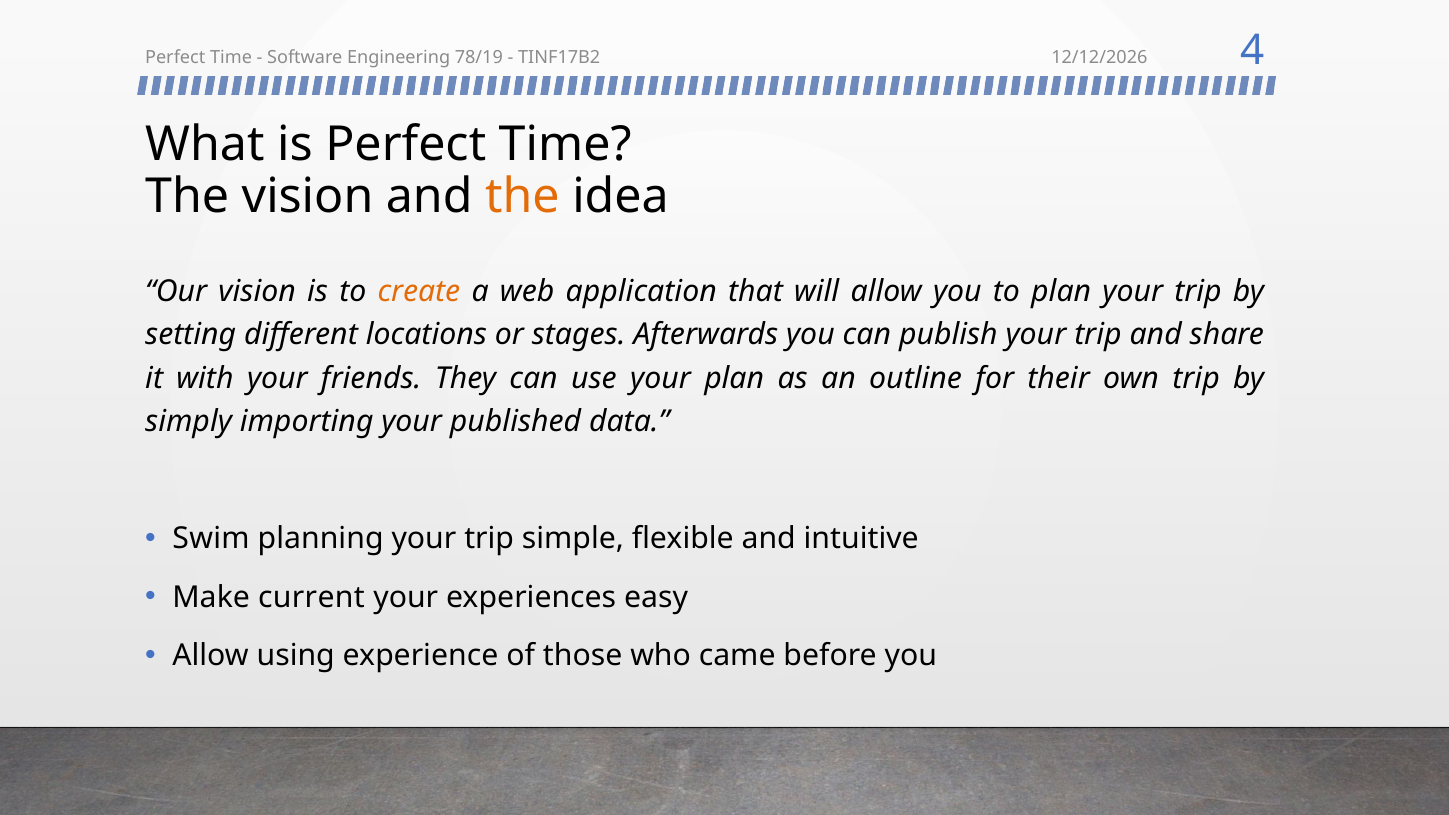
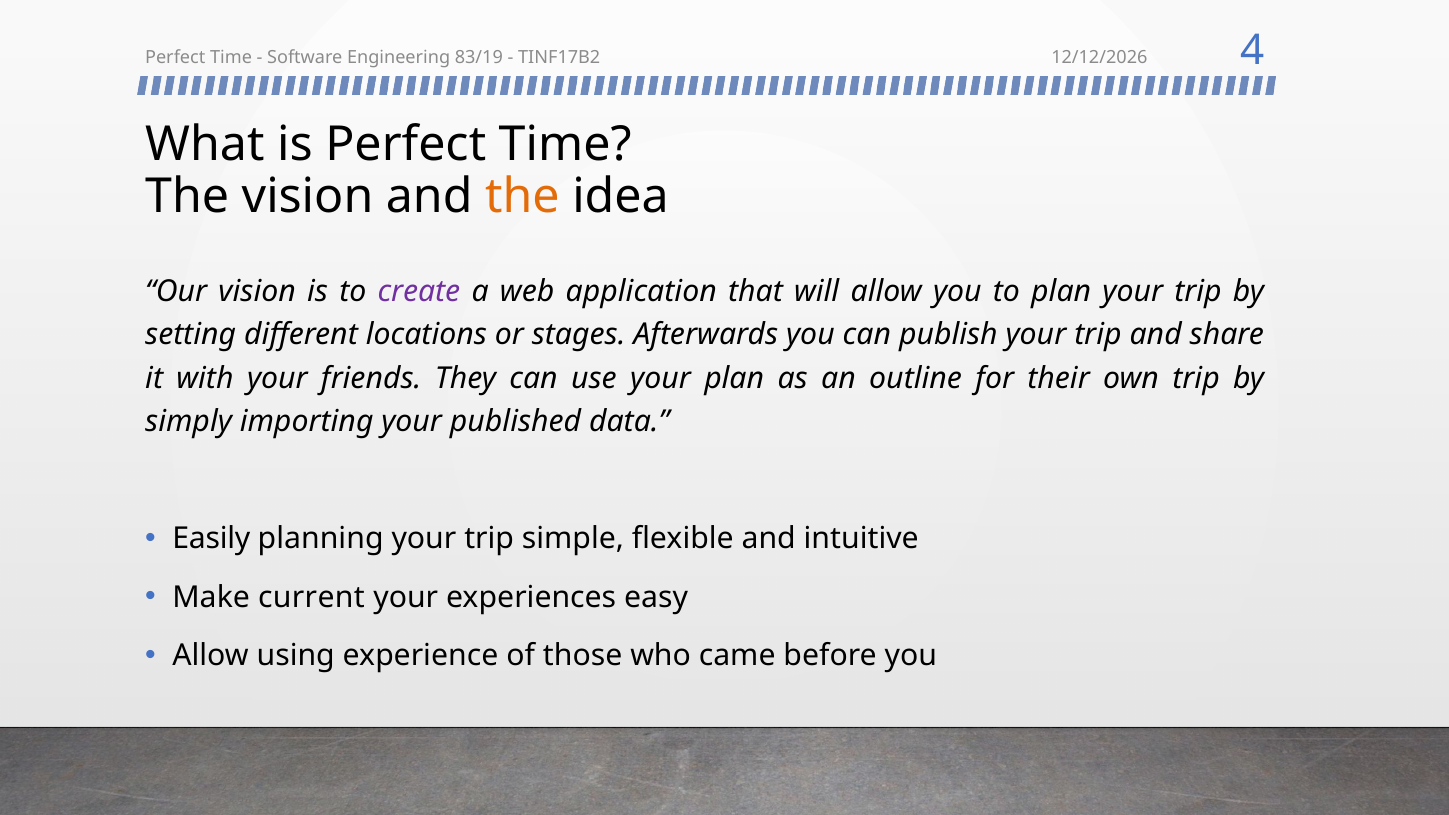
78/19: 78/19 -> 83/19
create colour: orange -> purple
Swim: Swim -> Easily
